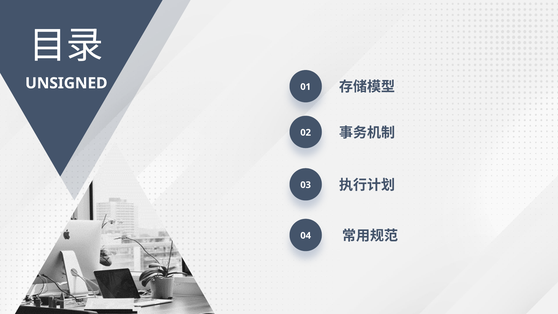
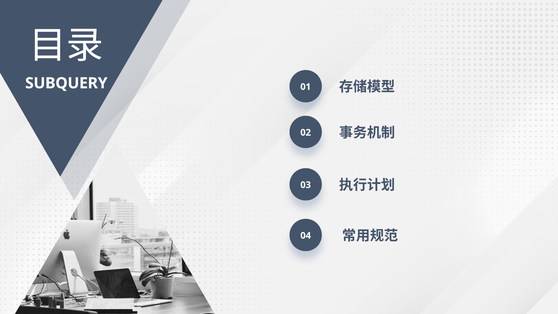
UNSIGNED: UNSIGNED -> SUBQUERY
